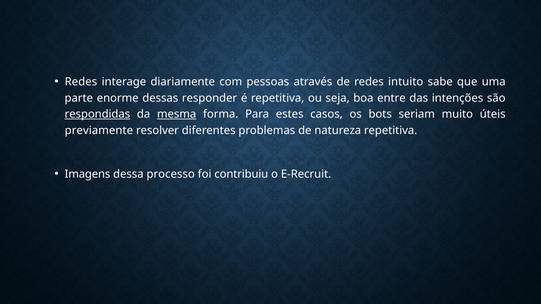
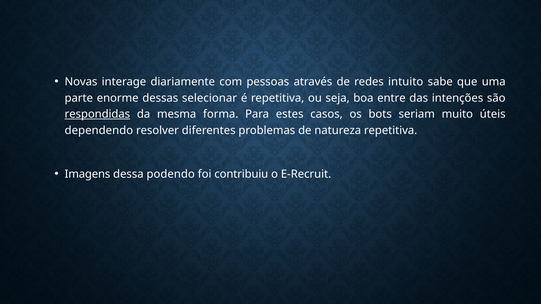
Redes at (81, 82): Redes -> Novas
responder: responder -> selecionar
mesma underline: present -> none
previamente: previamente -> dependendo
processo: processo -> podendo
